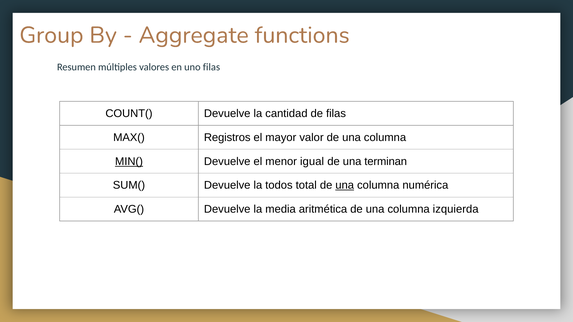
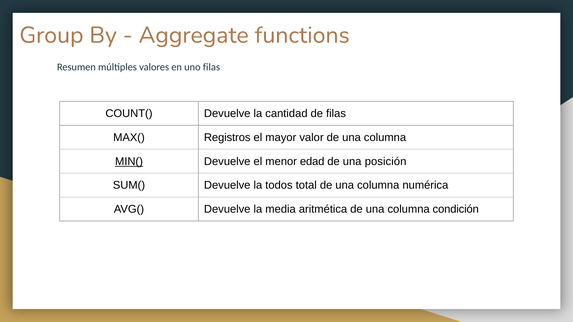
igual: igual -> edad
terminan: terminan -> posición
una at (345, 186) underline: present -> none
izquierda: izquierda -> condición
